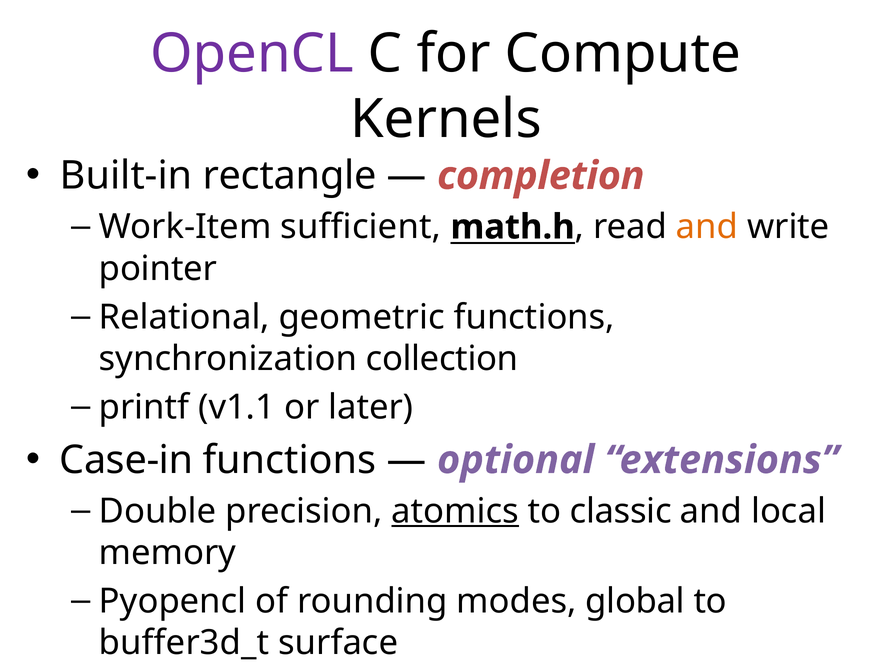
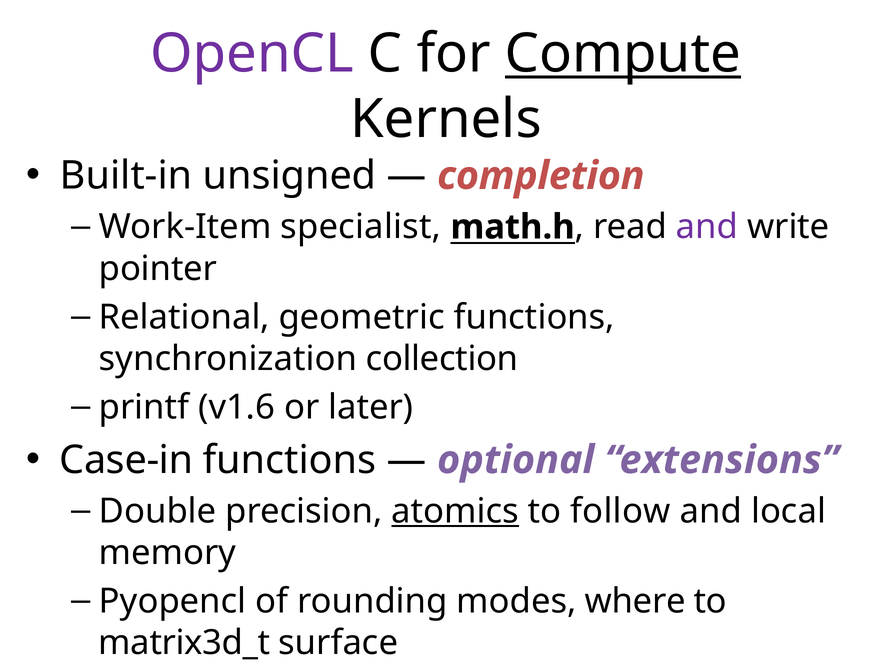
Compute underline: none -> present
rectangle: rectangle -> unsigned
sufficient: sufficient -> specialist
and at (707, 227) colour: orange -> purple
v1.1: v1.1 -> v1.6
classic: classic -> follow
global: global -> where
buffer3d_t: buffer3d_t -> matrix3d_t
